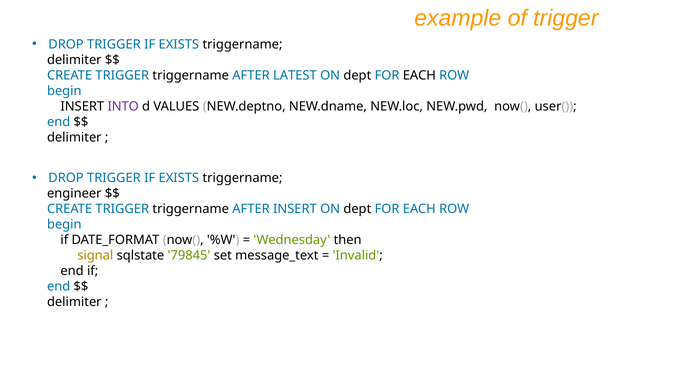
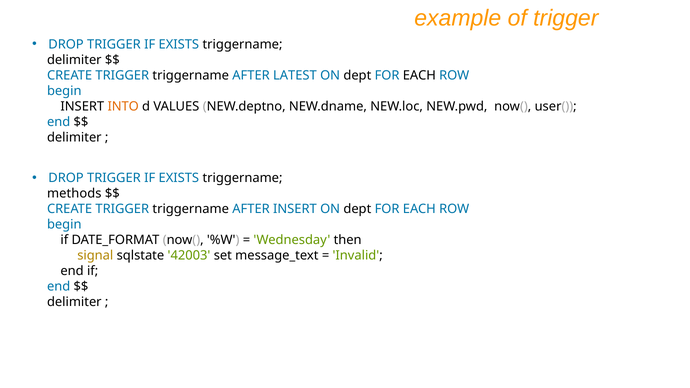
INTO colour: purple -> orange
engineer: engineer -> methods
79845: 79845 -> 42003
